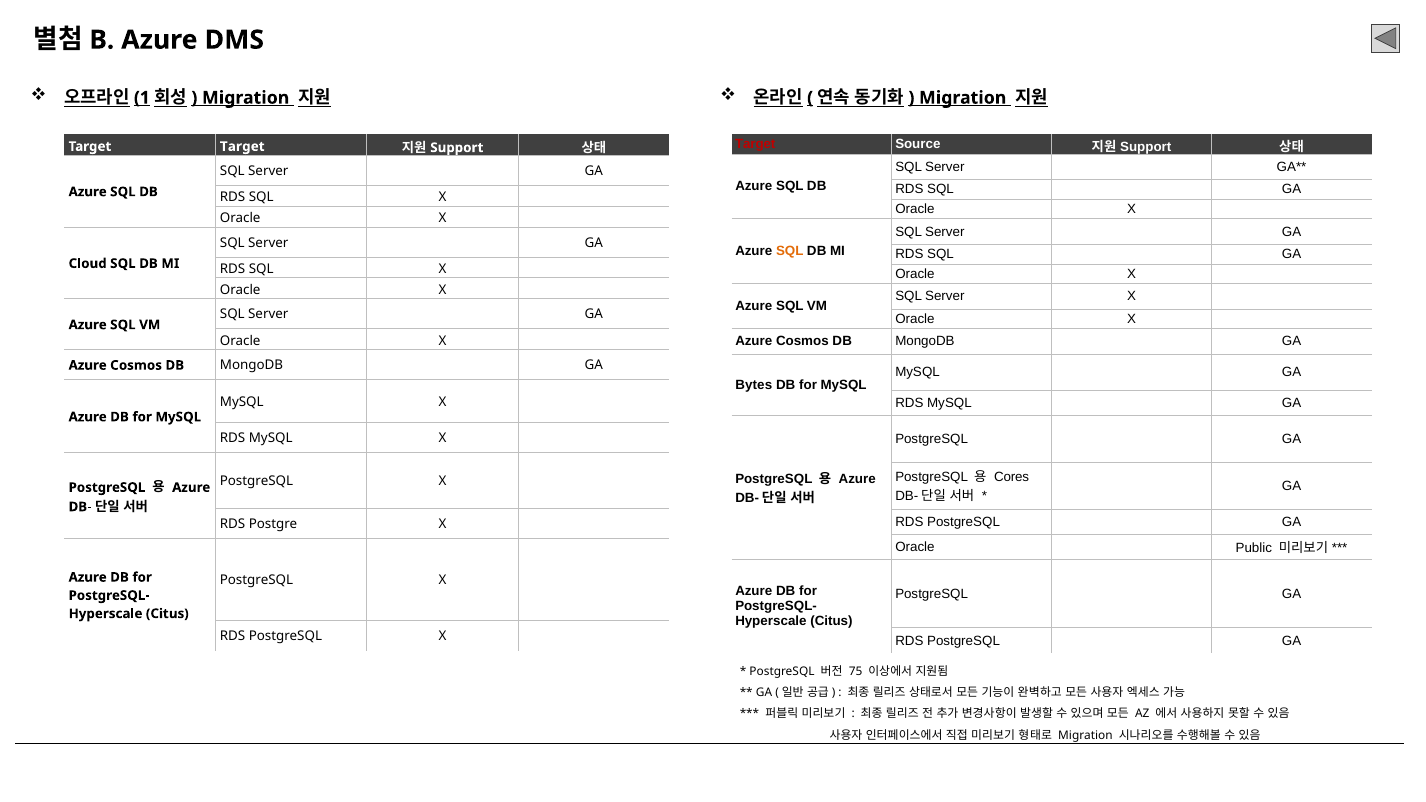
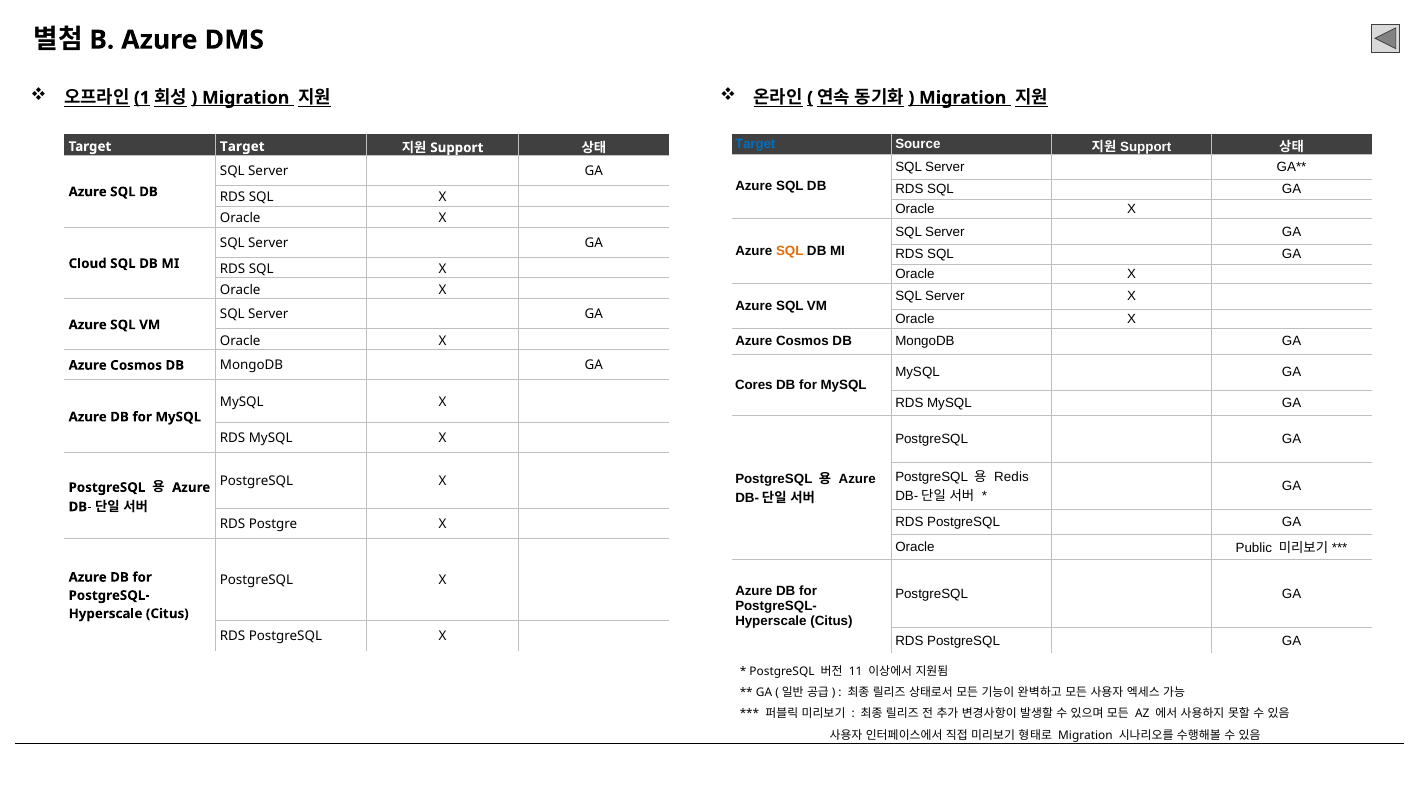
Target at (755, 144) colour: red -> blue
Bytes: Bytes -> Cores
Cores: Cores -> Redis
75: 75 -> 11
